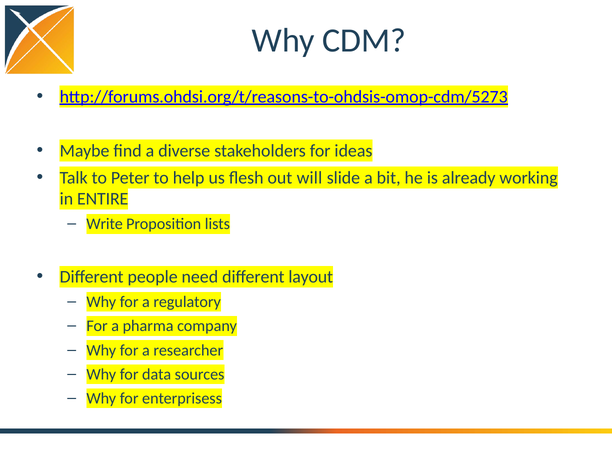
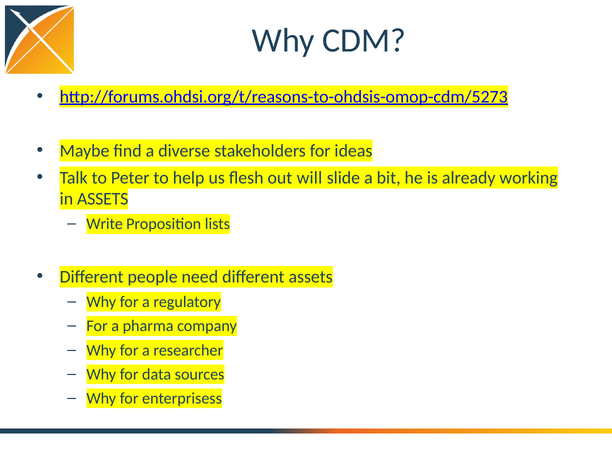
in ENTIRE: ENTIRE -> ASSETS
different layout: layout -> assets
